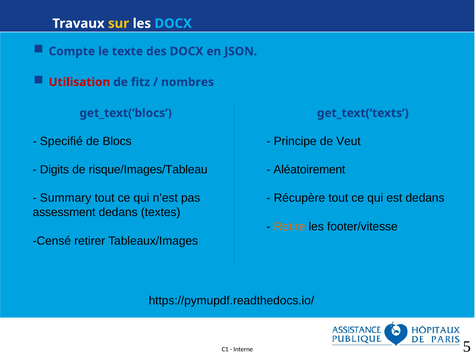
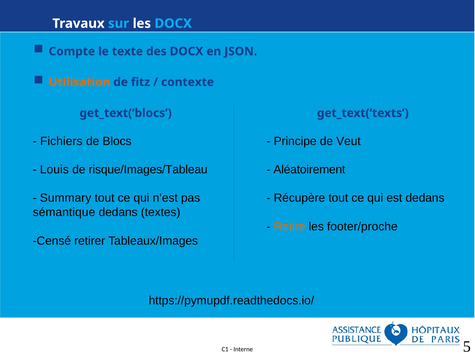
sur colour: yellow -> light blue
Utilisation colour: red -> orange
nombres: nombres -> contexte
Specifié: Specifié -> Fichiers
Digits: Digits -> Louis
assessment: assessment -> sémantique
footer/vitesse: footer/vitesse -> footer/proche
